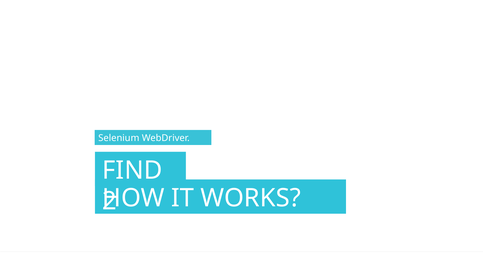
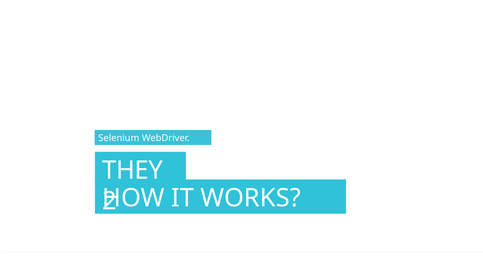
FIND: FIND -> THEY
